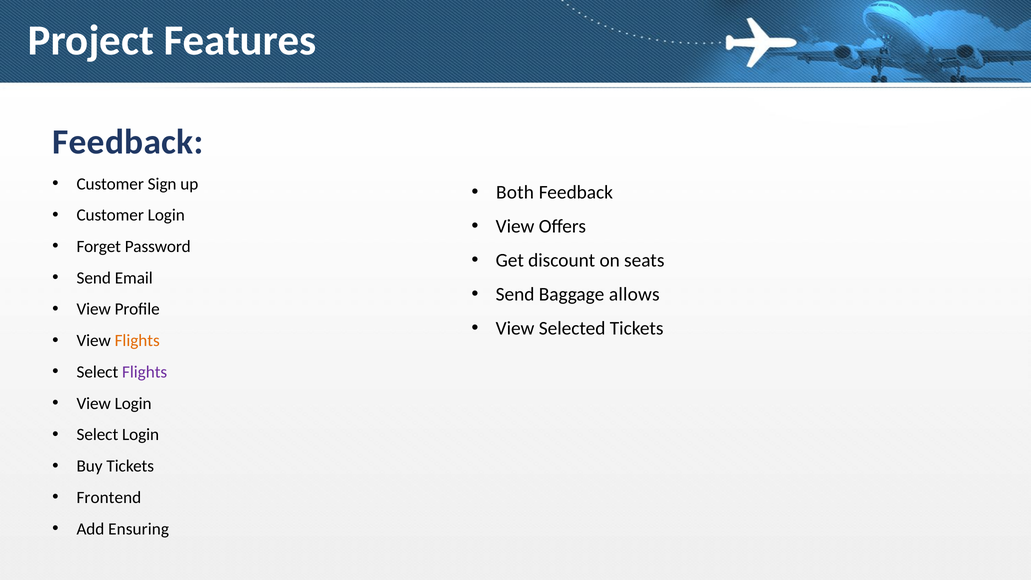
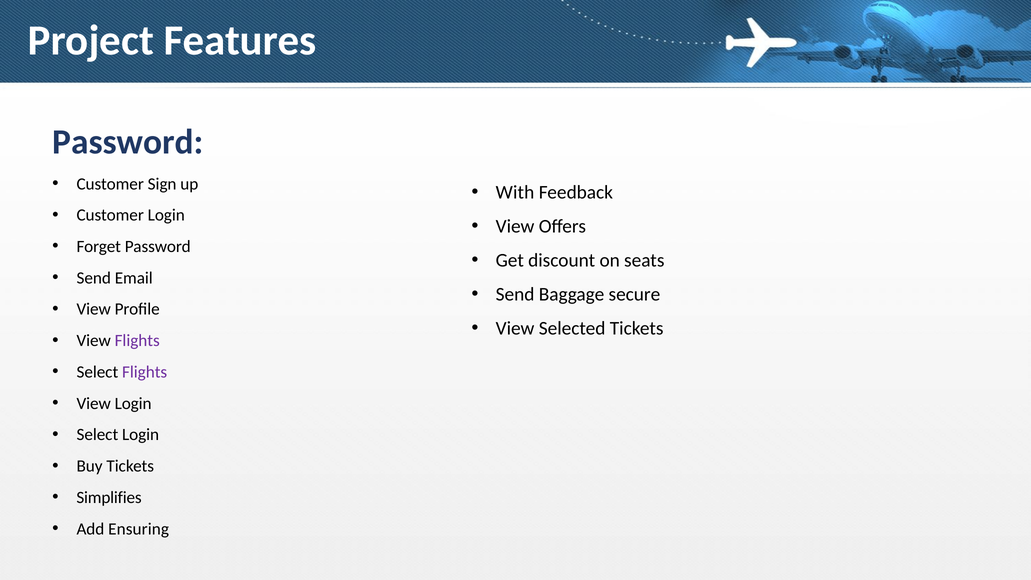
Feedback at (128, 142): Feedback -> Password
Both: Both -> With
allows: allows -> secure
Flights at (137, 341) colour: orange -> purple
Frontend: Frontend -> Simplifies
